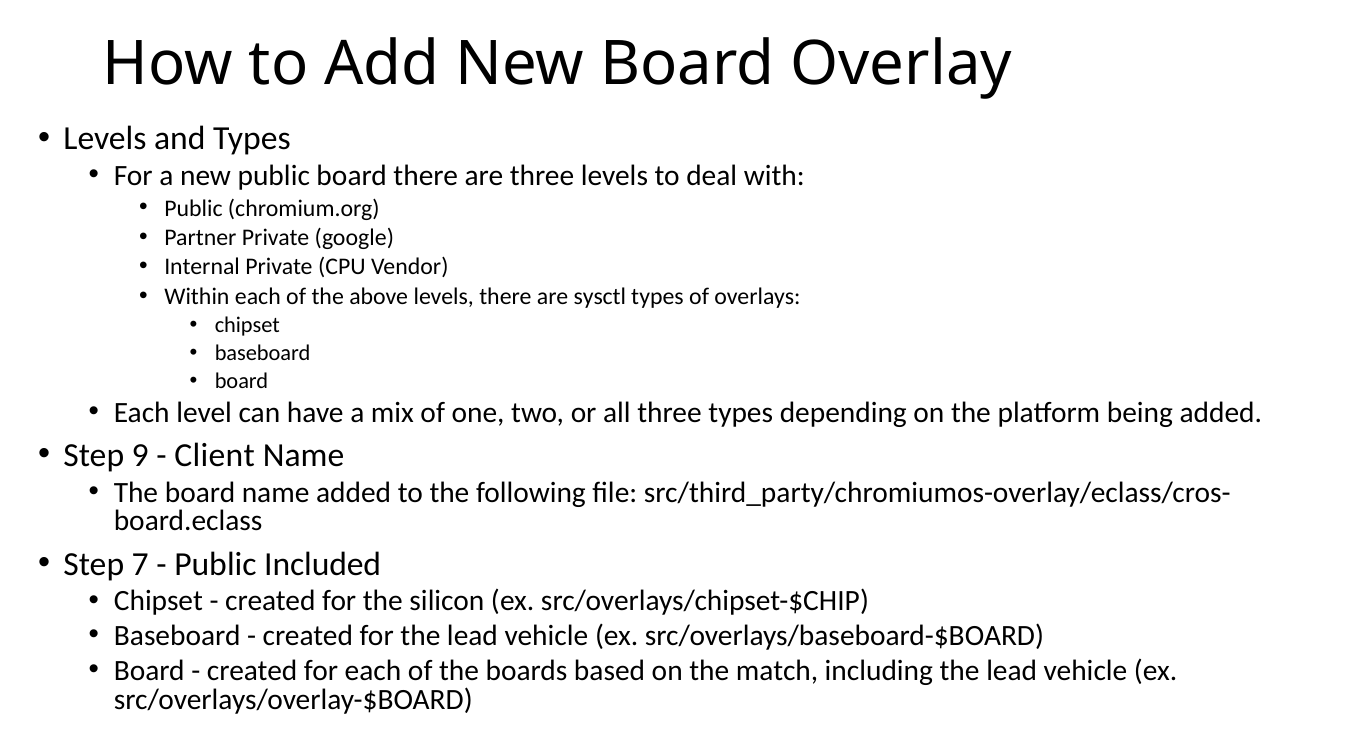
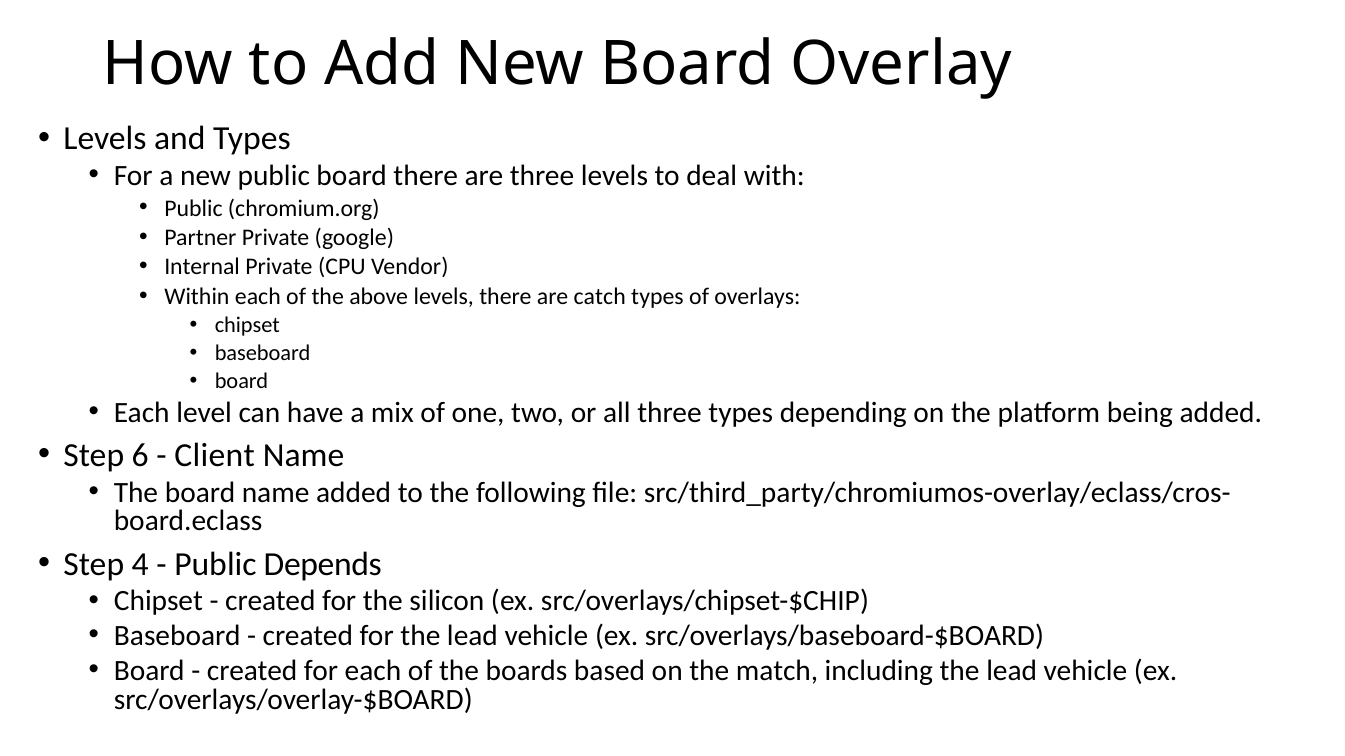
sysctl: sysctl -> catch
9: 9 -> 6
7: 7 -> 4
Included: Included -> Depends
